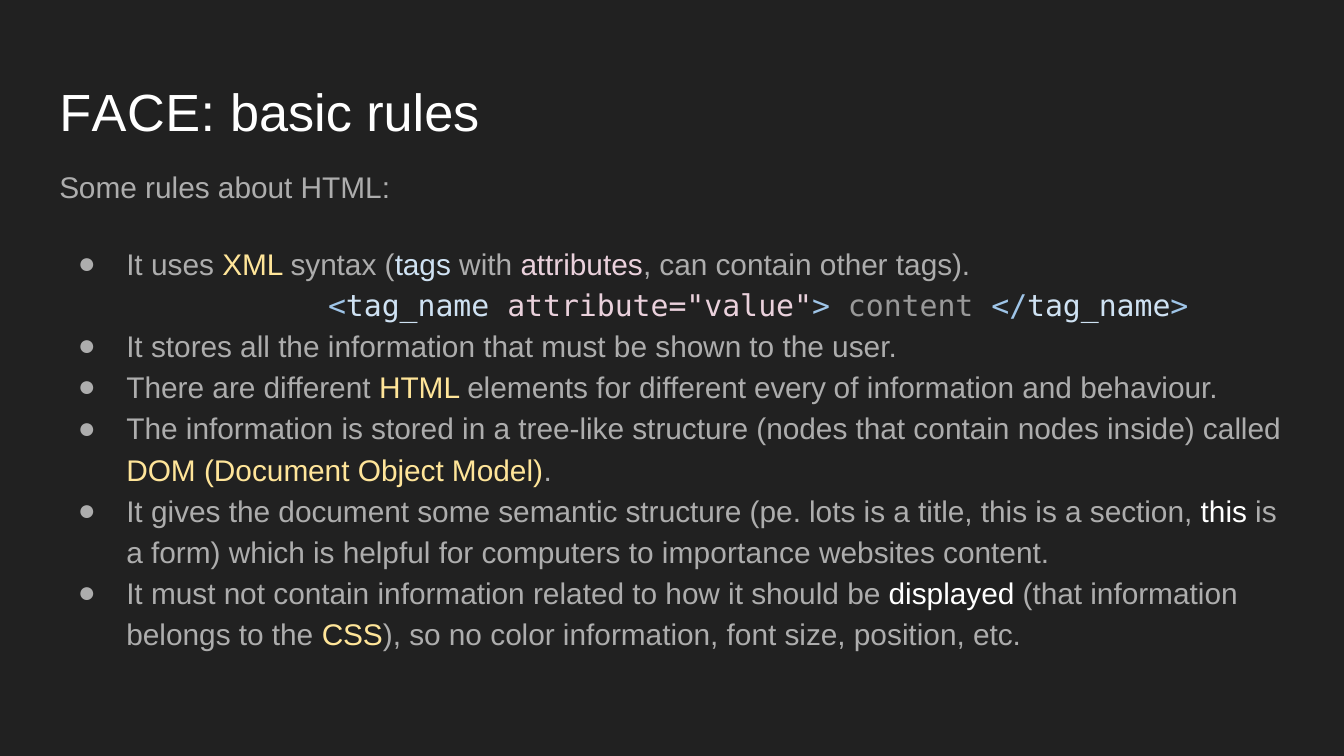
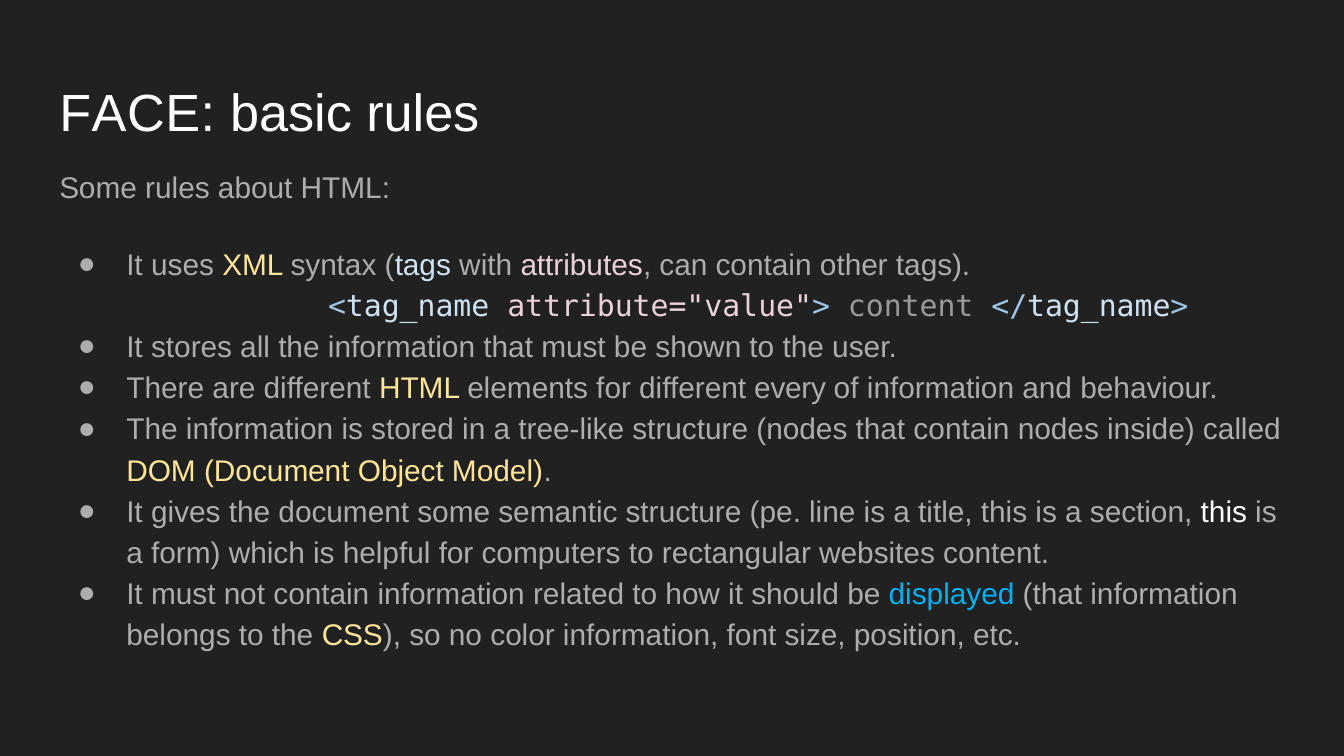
lots: lots -> line
importance: importance -> rectangular
displayed colour: white -> light blue
